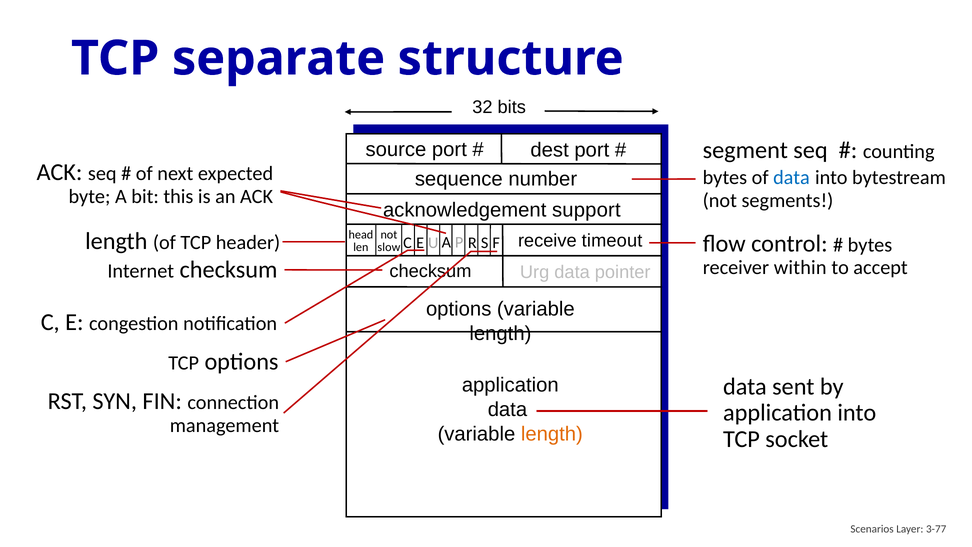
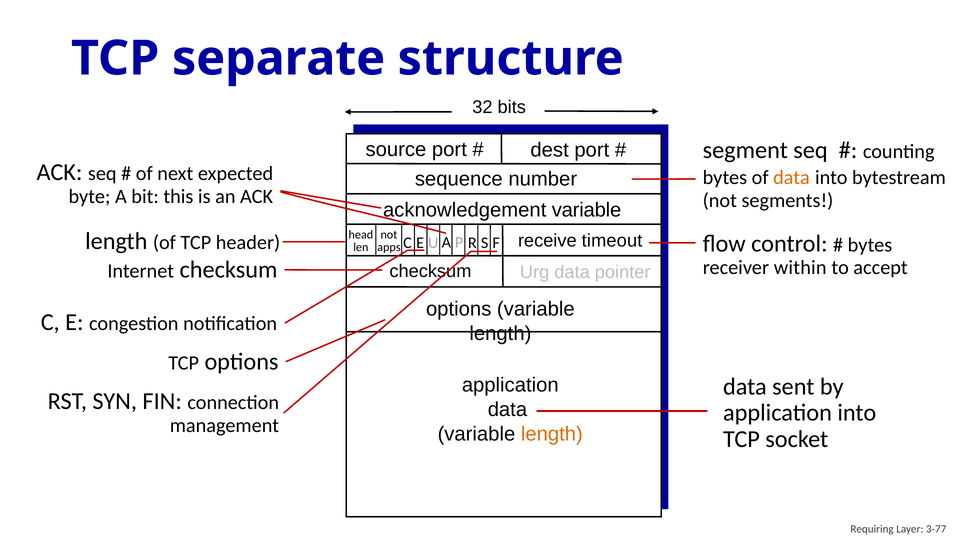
data at (791, 178) colour: blue -> orange
acknowledgement support: support -> variable
slow: slow -> apps
Scenarios: Scenarios -> Requiring
